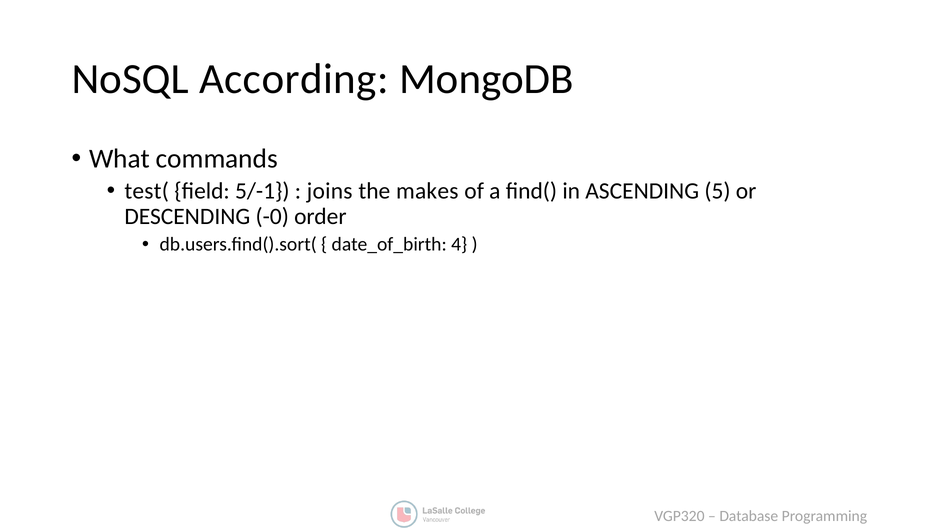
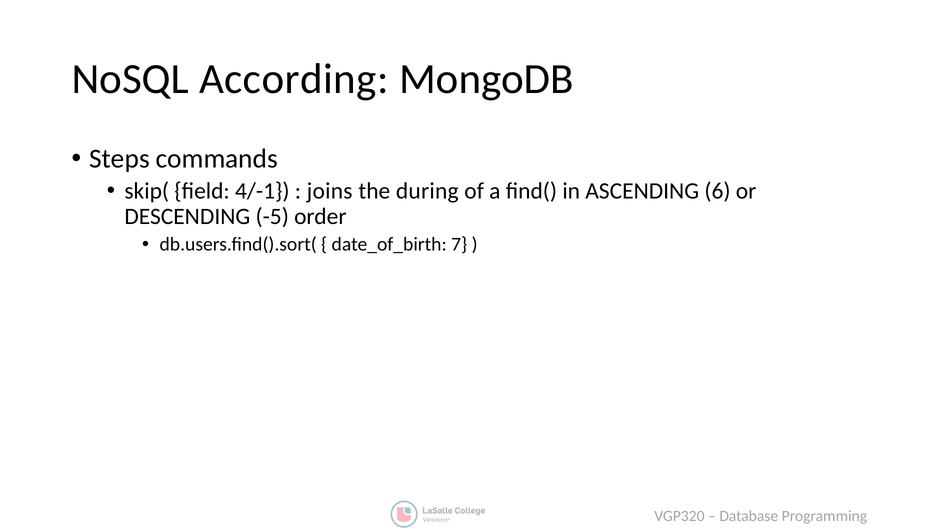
What: What -> Steps
test(: test( -> skip(
5/-1: 5/-1 -> 4/-1
makes: makes -> during
5: 5 -> 6
-0: -0 -> -5
4: 4 -> 7
